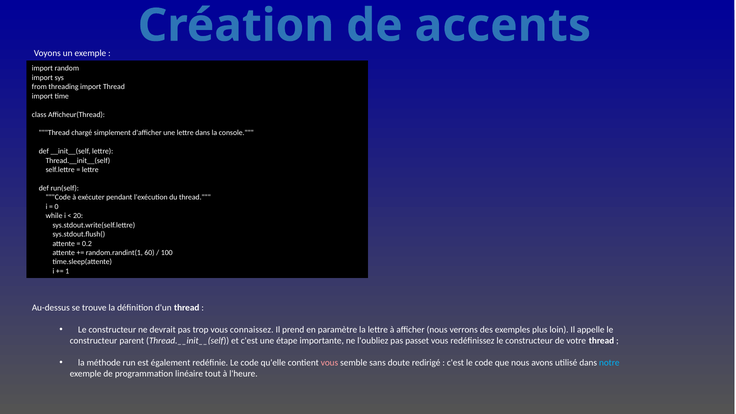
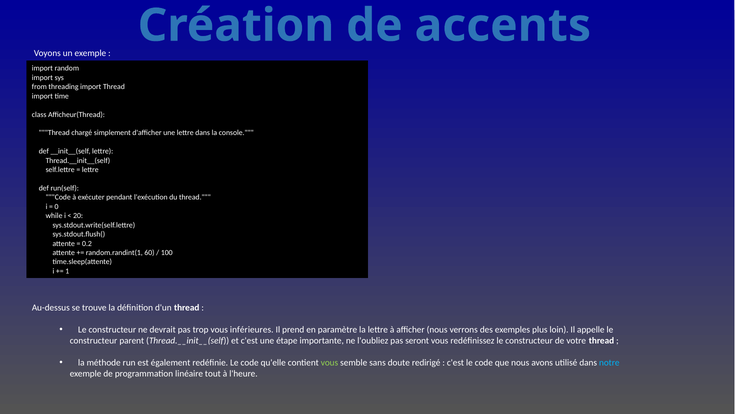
connaissez: connaissez -> inférieures
passet: passet -> seront
vous at (329, 363) colour: pink -> light green
